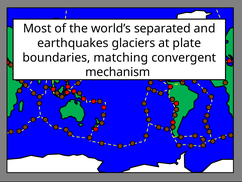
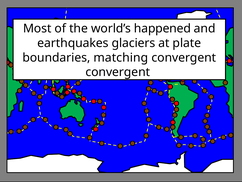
separated: separated -> happened
mechanism at (118, 72): mechanism -> convergent
